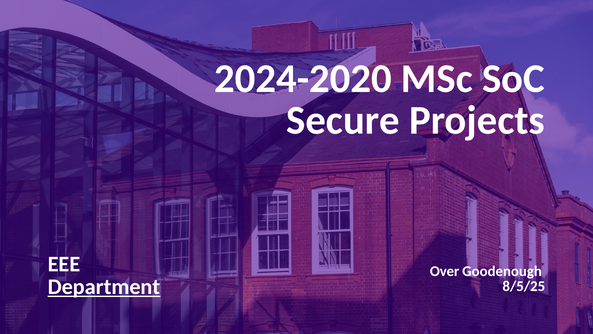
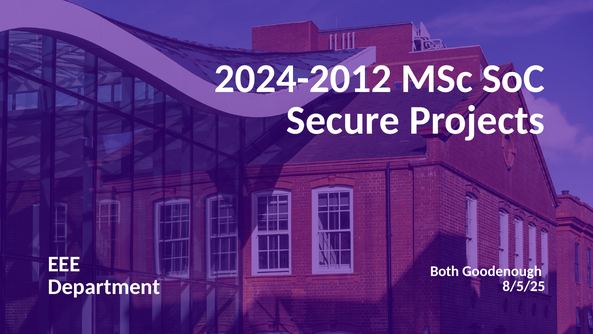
2024-2020: 2024-2020 -> 2024-2012
Over: Over -> Both
Department underline: present -> none
